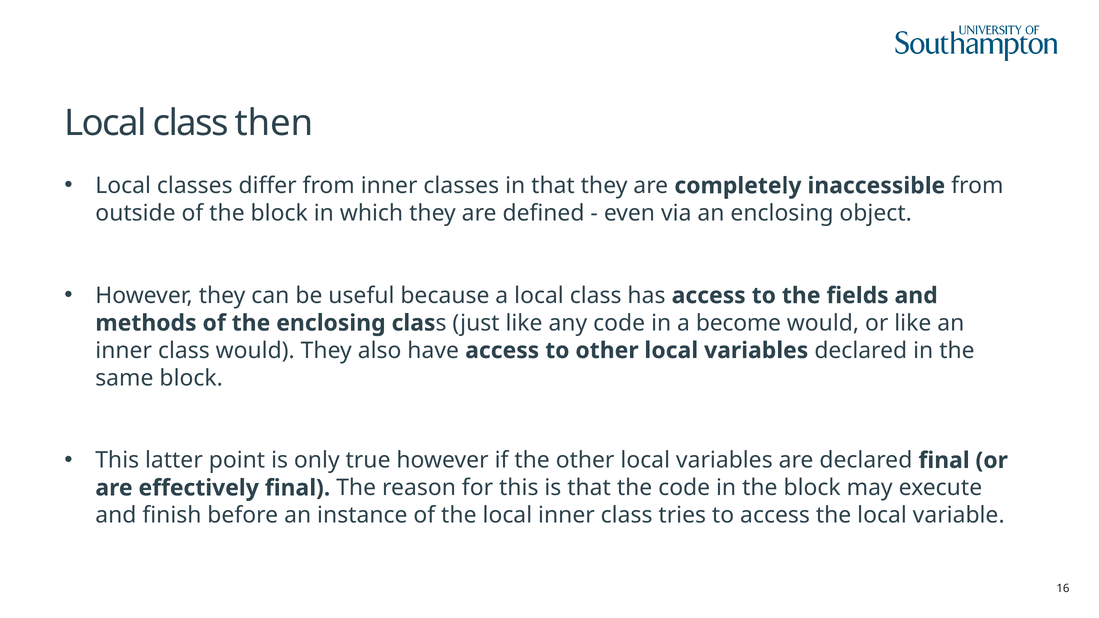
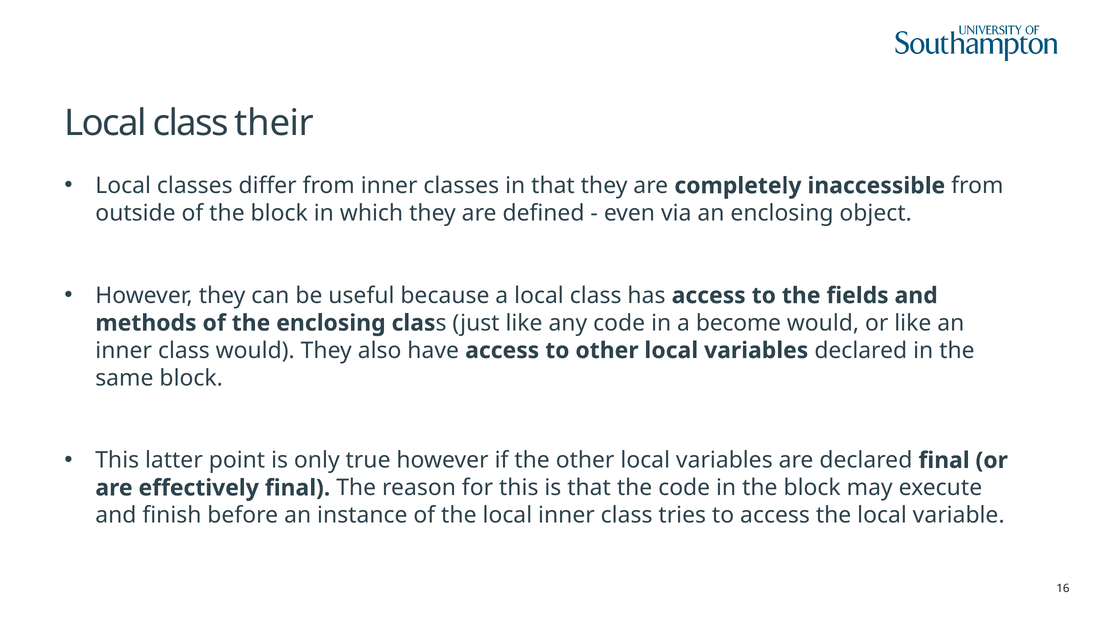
then: then -> their
